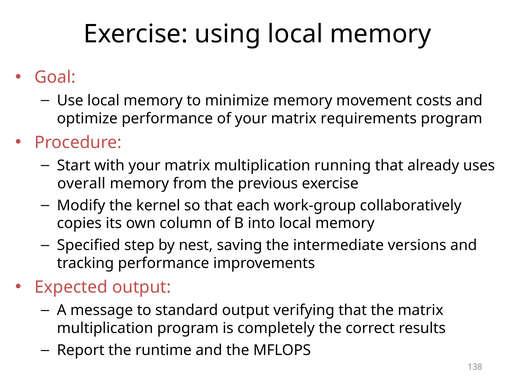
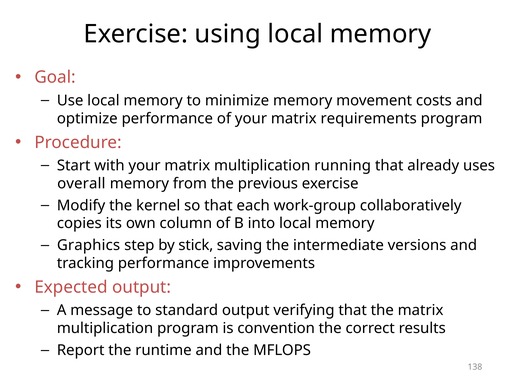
Specified: Specified -> Graphics
nest: nest -> stick
completely: completely -> convention
